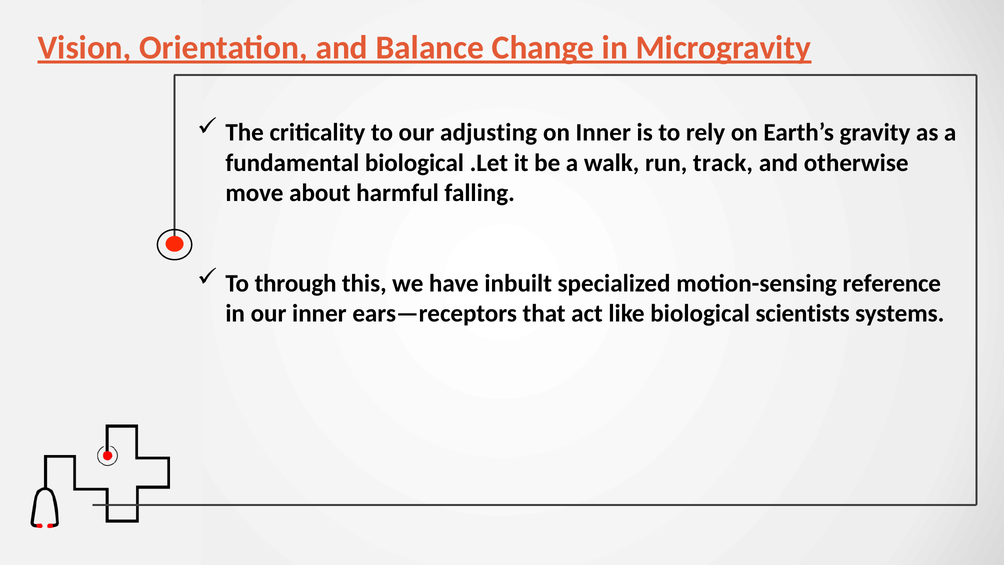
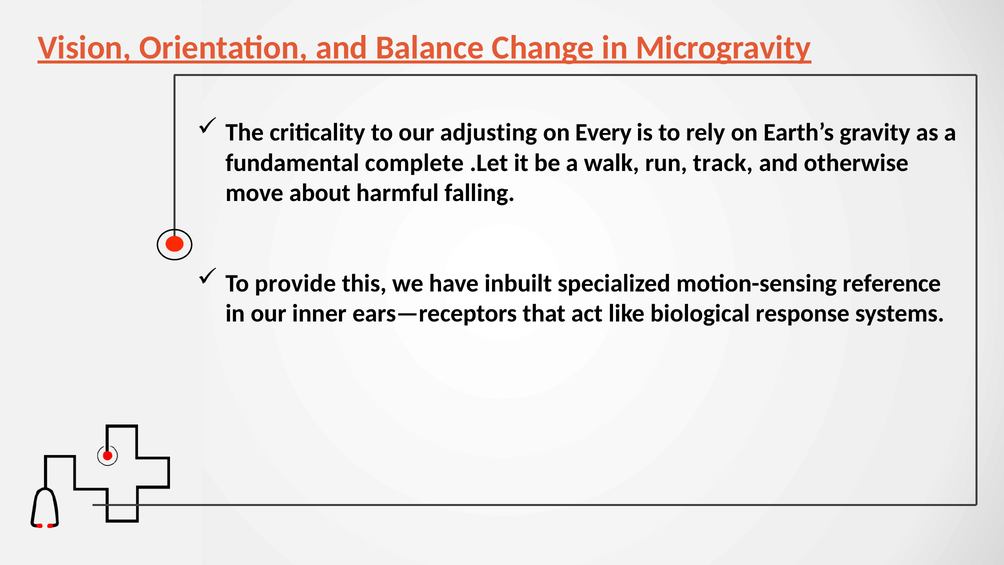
on Inner: Inner -> Every
fundamental biological: biological -> complete
through: through -> provide
scientists: scientists -> response
